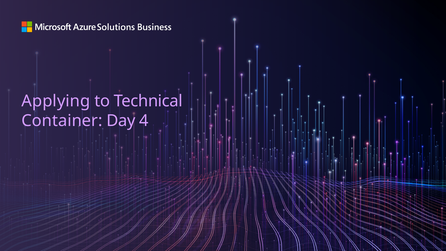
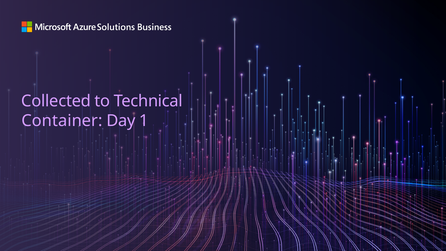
Applying: Applying -> Collected
4: 4 -> 1
